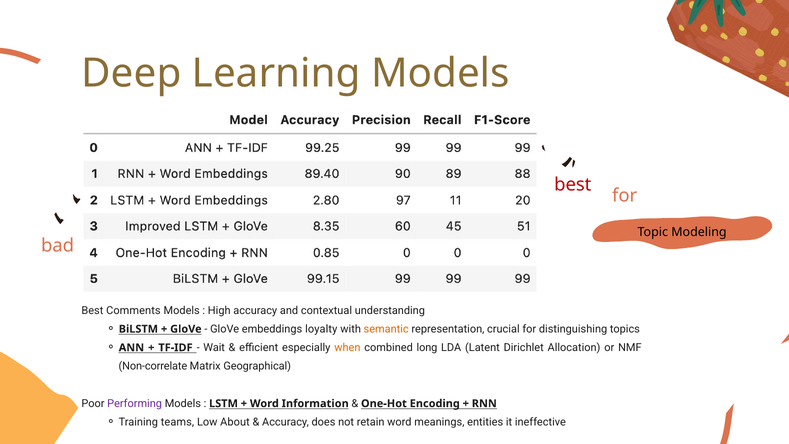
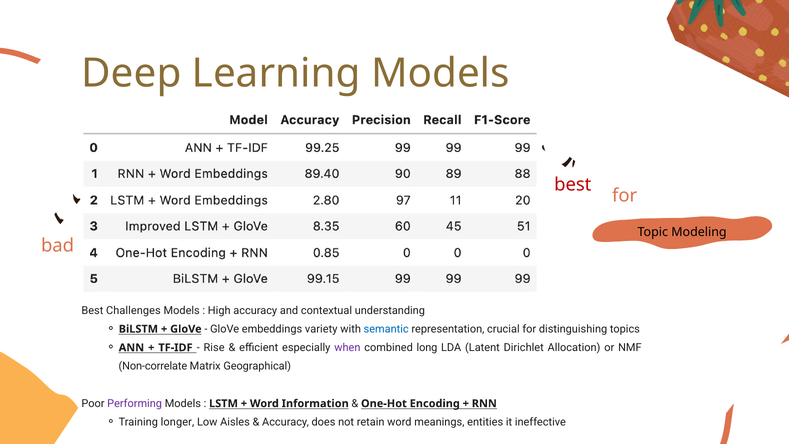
Comments: Comments -> Challenges
loyalty: loyalty -> variety
semantic colour: orange -> blue
Wait: Wait -> Rise
when colour: orange -> purple
teams: teams -> longer
About: About -> Aisles
